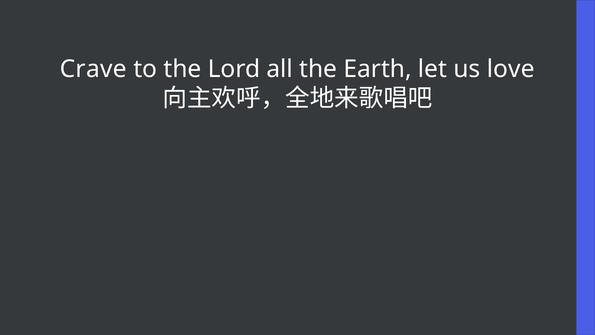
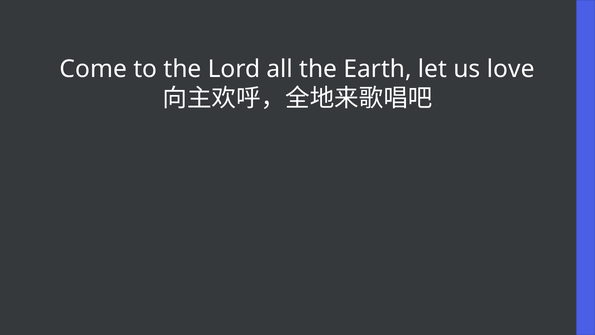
Crave: Crave -> Come
